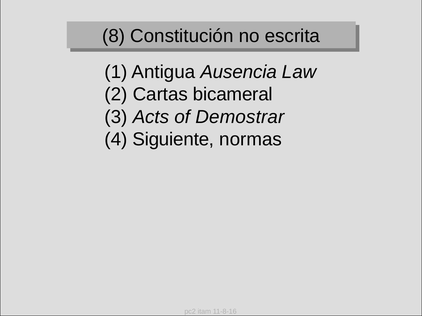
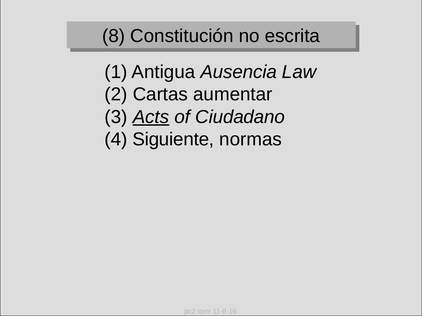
bicameral: bicameral -> aumentar
Acts underline: none -> present
Demostrar: Demostrar -> Ciudadano
